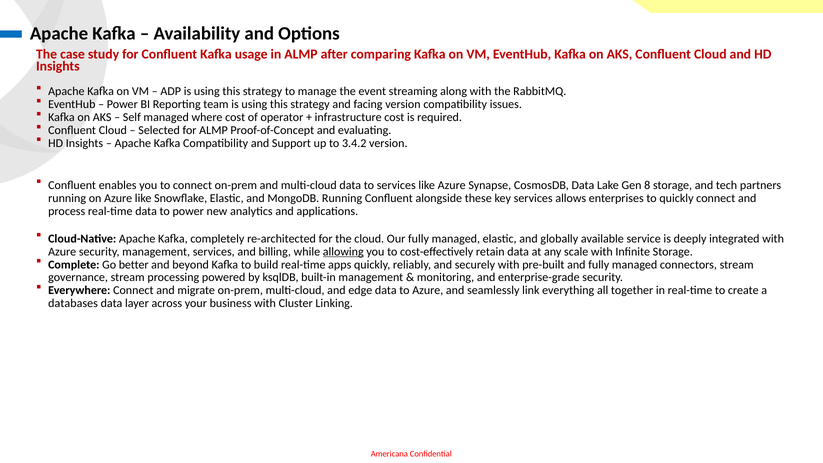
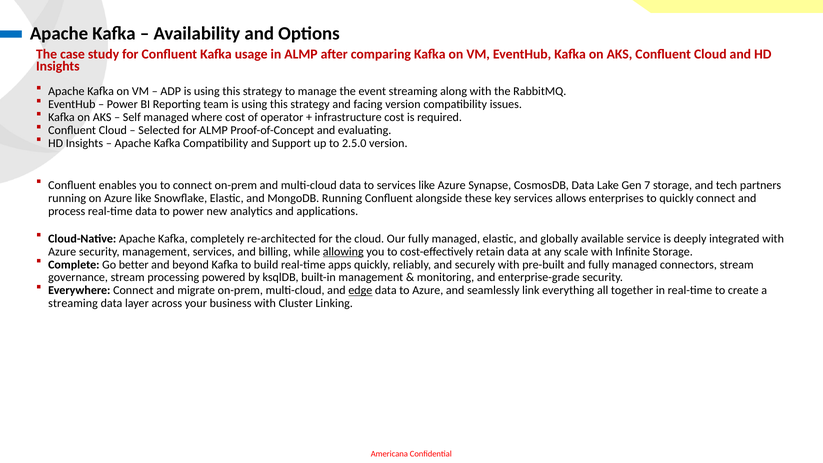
3.4.2: 3.4.2 -> 2.5.0
8: 8 -> 7
edge underline: none -> present
databases at (73, 303): databases -> streaming
